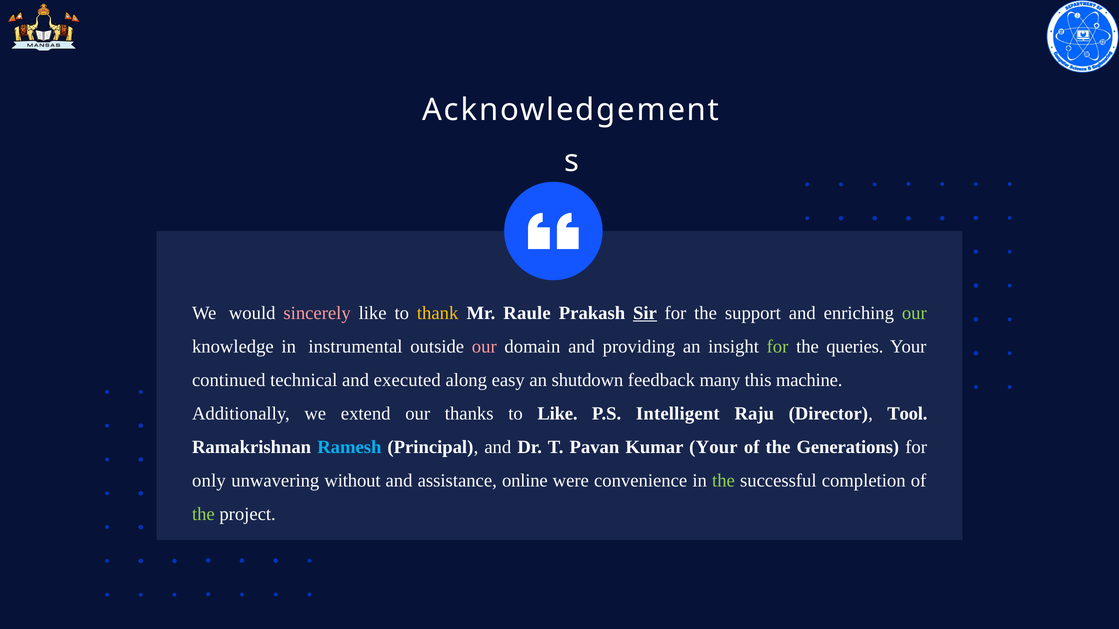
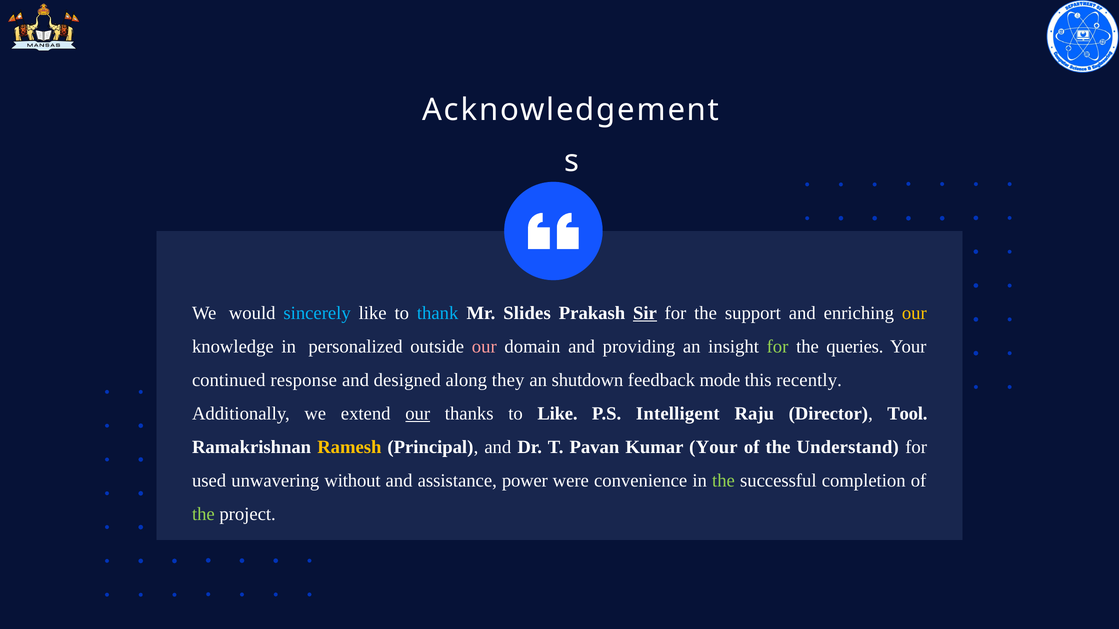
sincerely colour: pink -> light blue
thank colour: yellow -> light blue
Raule: Raule -> Slides
our at (914, 313) colour: light green -> yellow
instrumental: instrumental -> personalized
technical: technical -> response
executed: executed -> designed
easy: easy -> they
many: many -> mode
machine: machine -> recently
our at (418, 414) underline: none -> present
Ramesh colour: light blue -> yellow
Generations: Generations -> Understand
only: only -> used
online: online -> power
